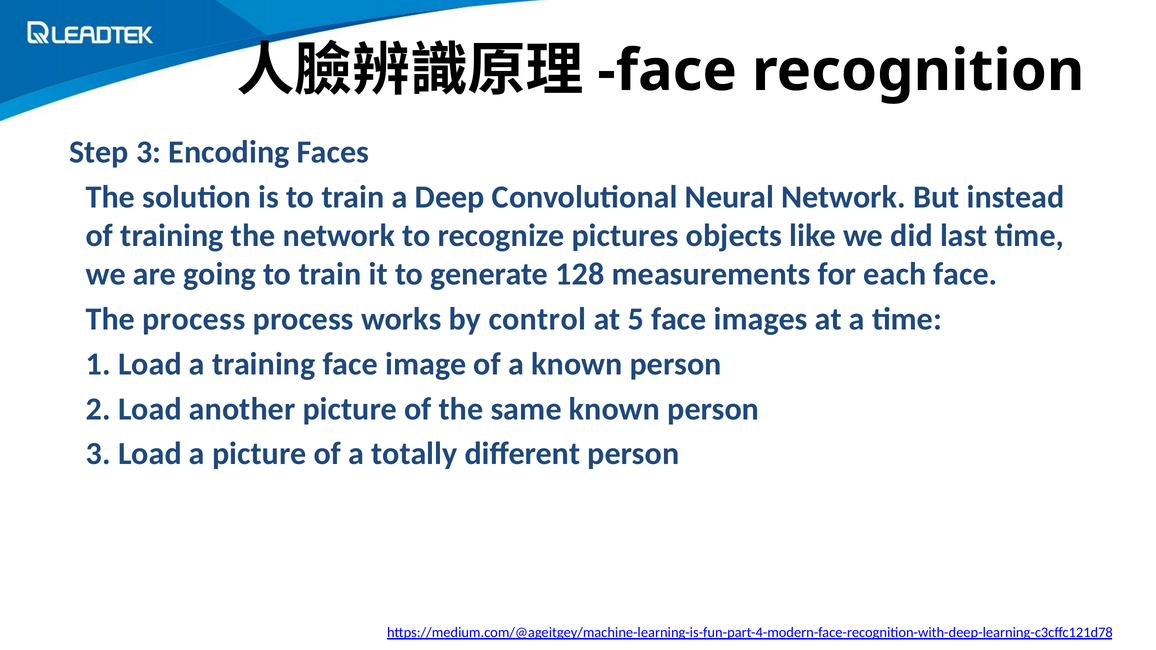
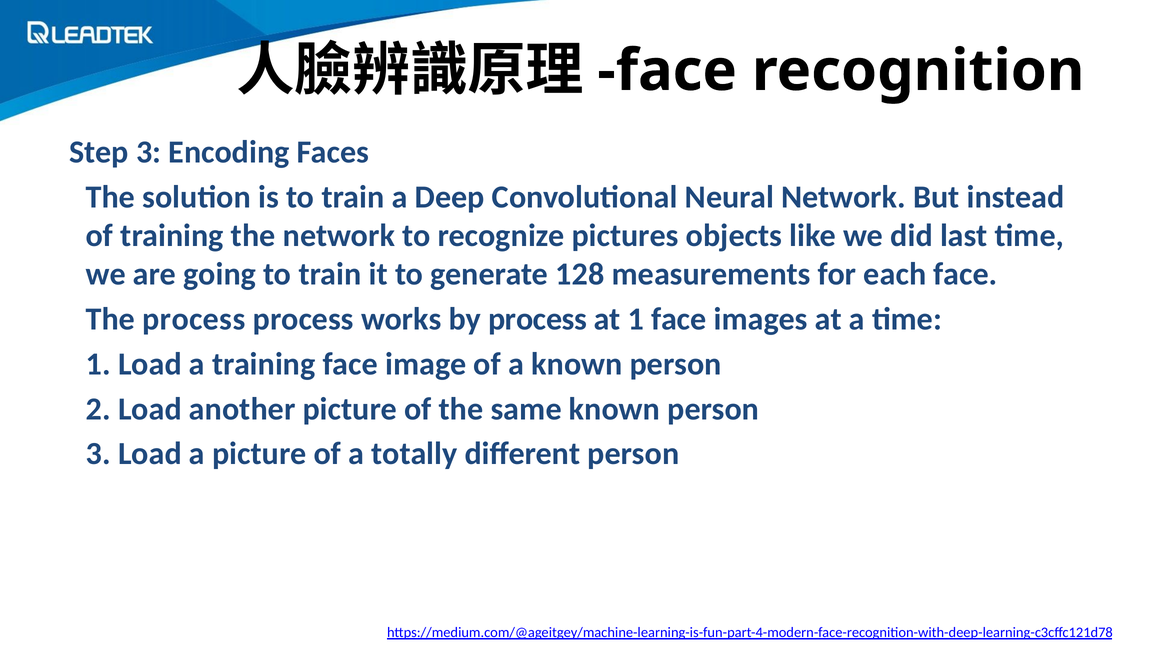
by control: control -> process
5: 5 -> 1
